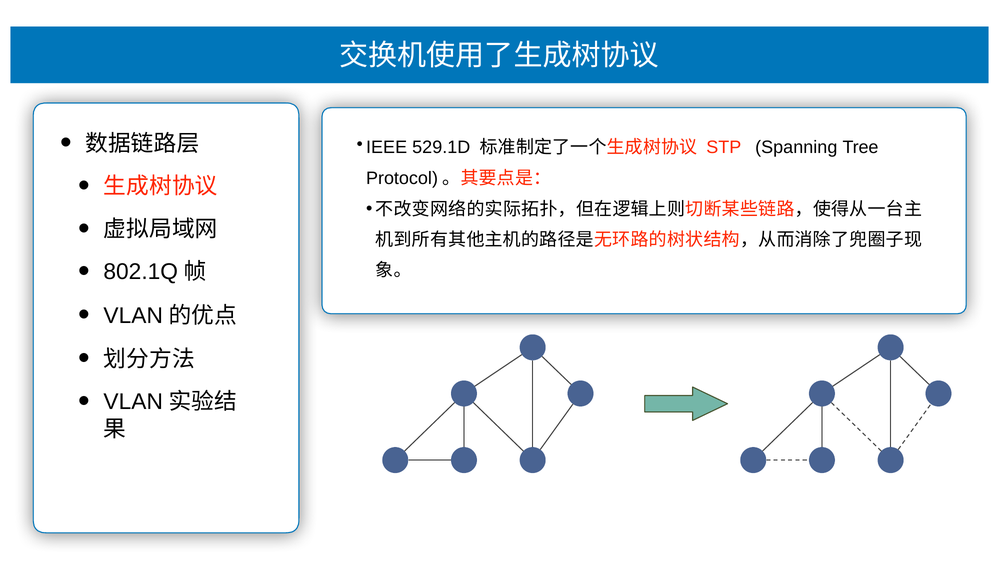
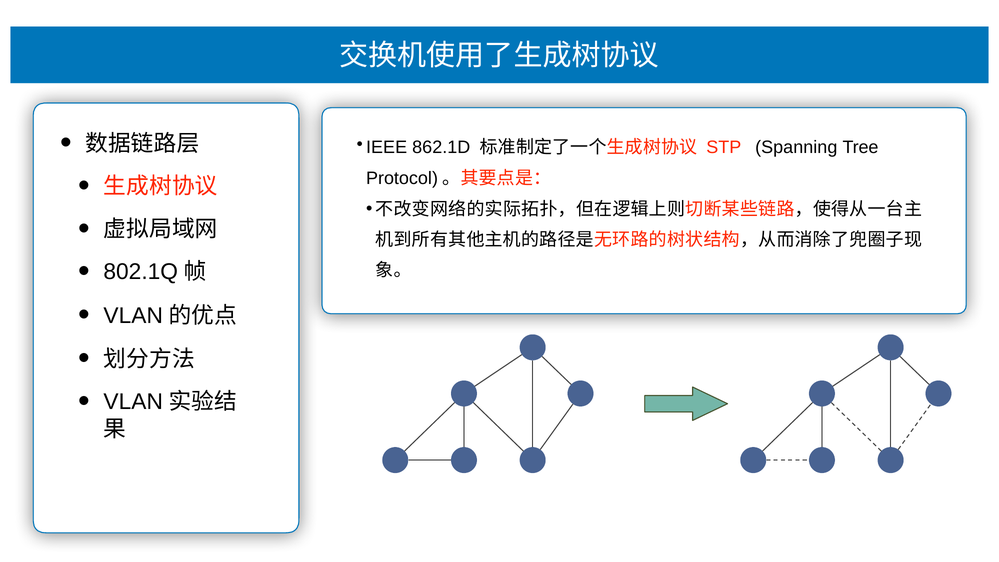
529.1D: 529.1D -> 862.1D
